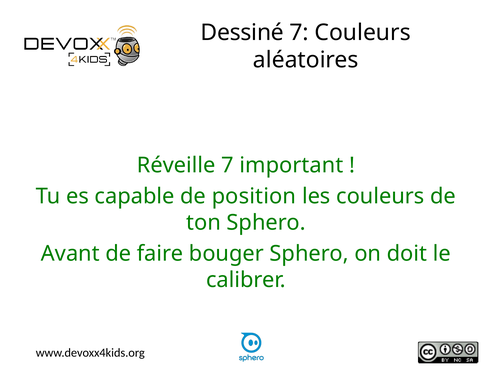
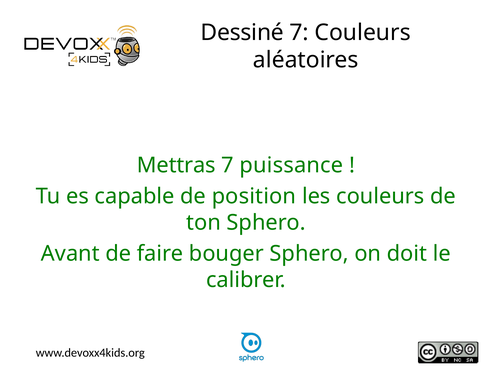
Réveille: Réveille -> Mettras
important: important -> puissance
